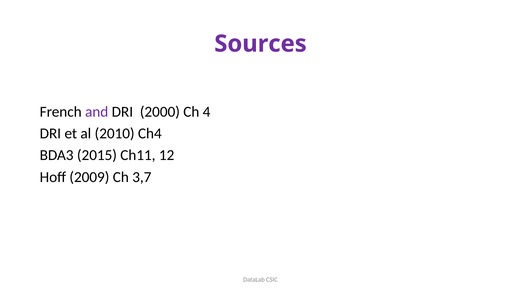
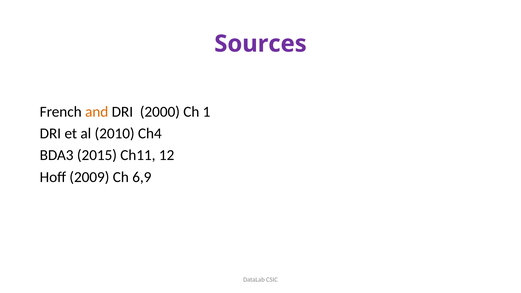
and colour: purple -> orange
4: 4 -> 1
3,7: 3,7 -> 6,9
